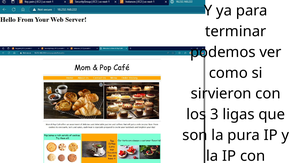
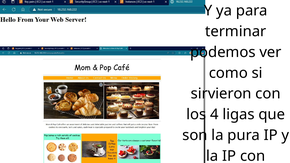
3: 3 -> 4
